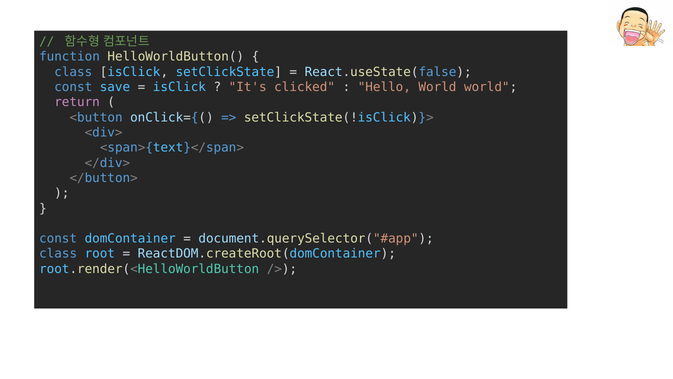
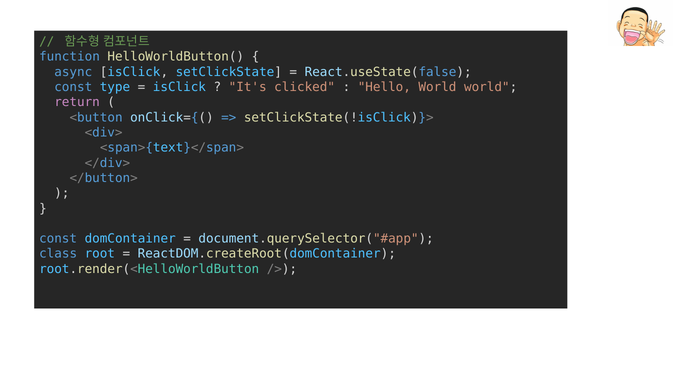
class at (73, 72): class -> async
save: save -> type
